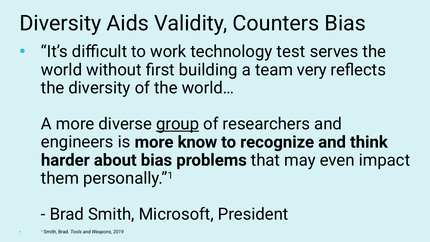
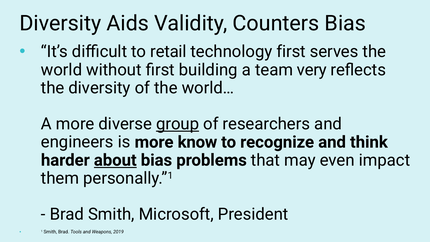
work: work -> retail
technology test: test -> first
about underline: none -> present
